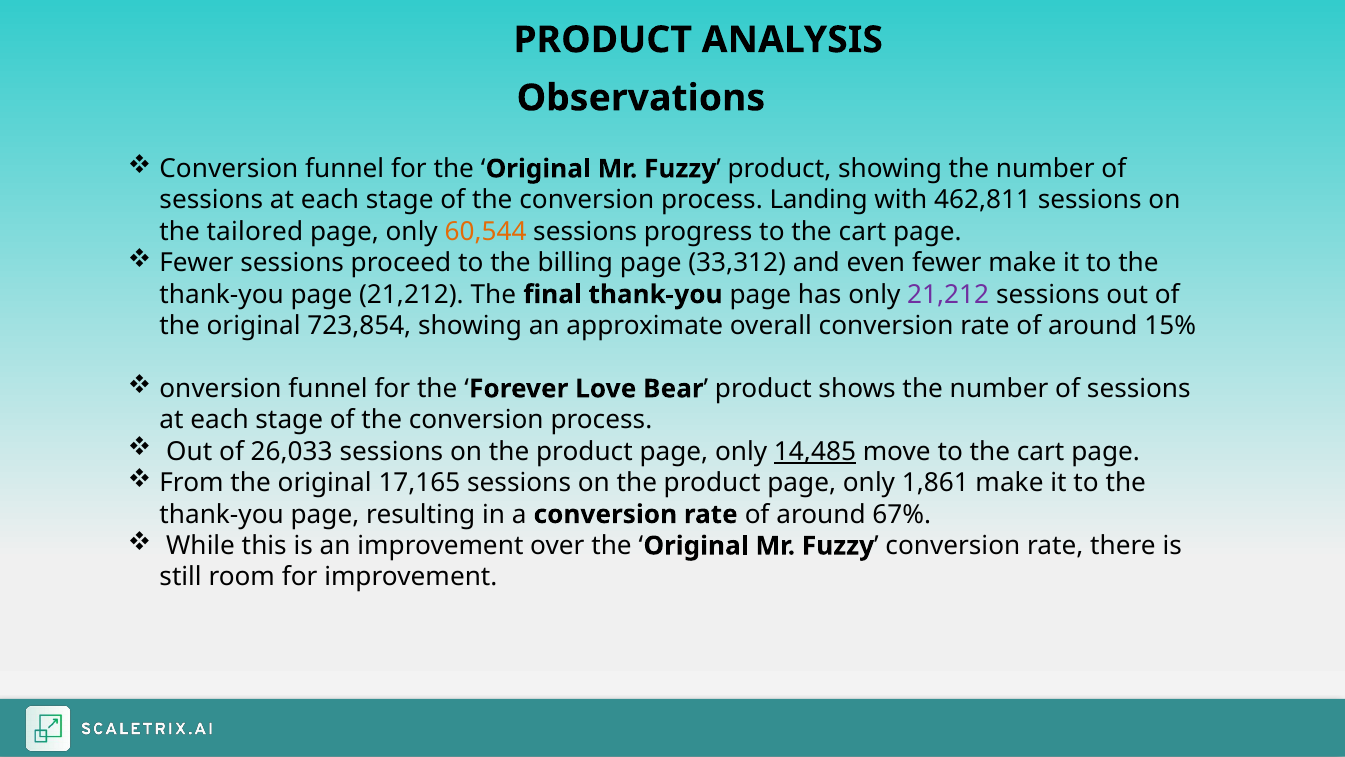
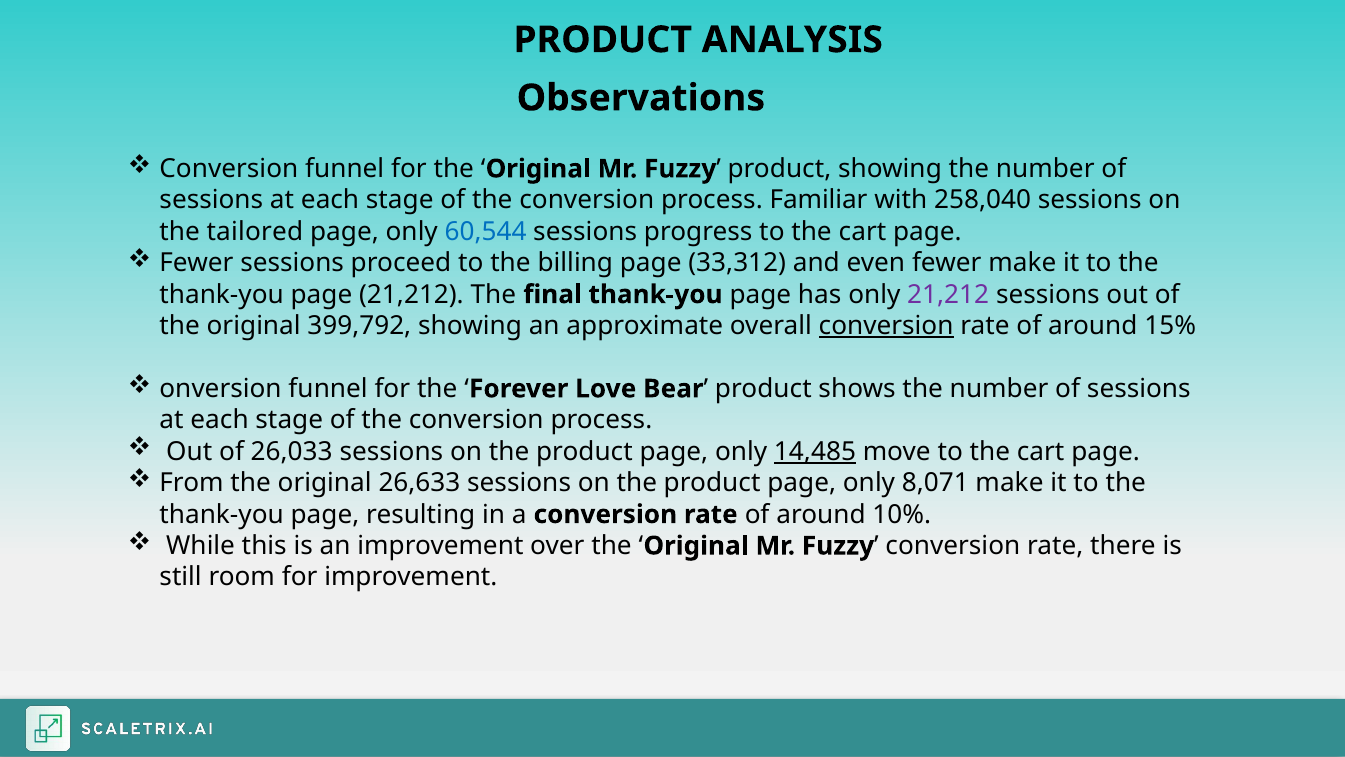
Landing: Landing -> Familiar
462,811: 462,811 -> 258,040
60,544 colour: orange -> blue
723,854: 723,854 -> 399,792
conversion at (886, 326) underline: none -> present
17,165: 17,165 -> 26,633
1,861: 1,861 -> 8,071
67%: 67% -> 10%
